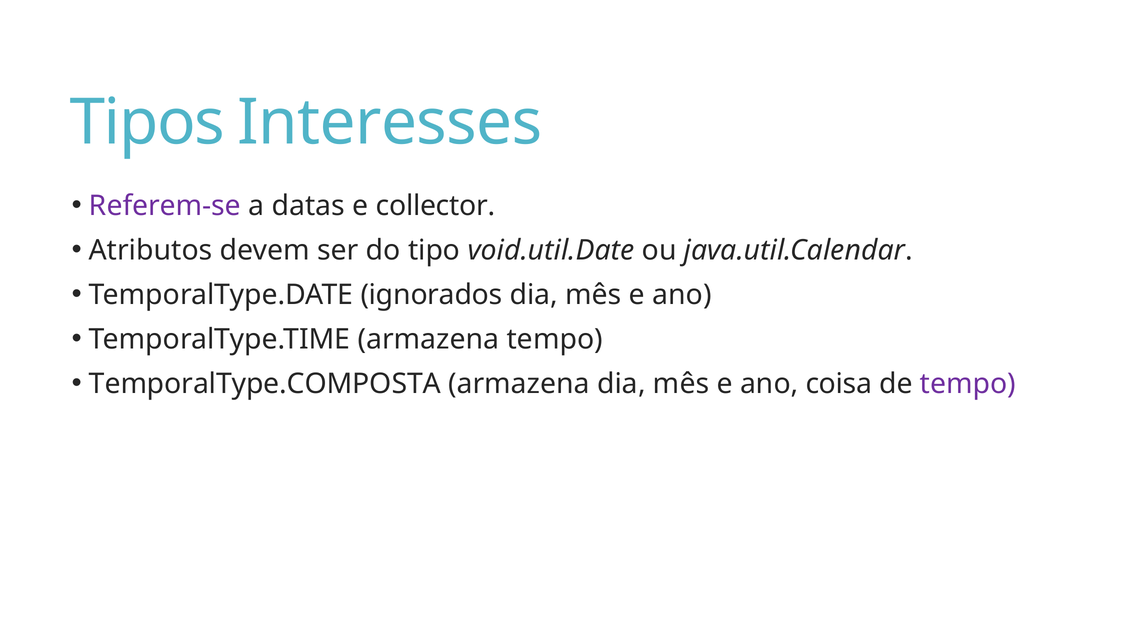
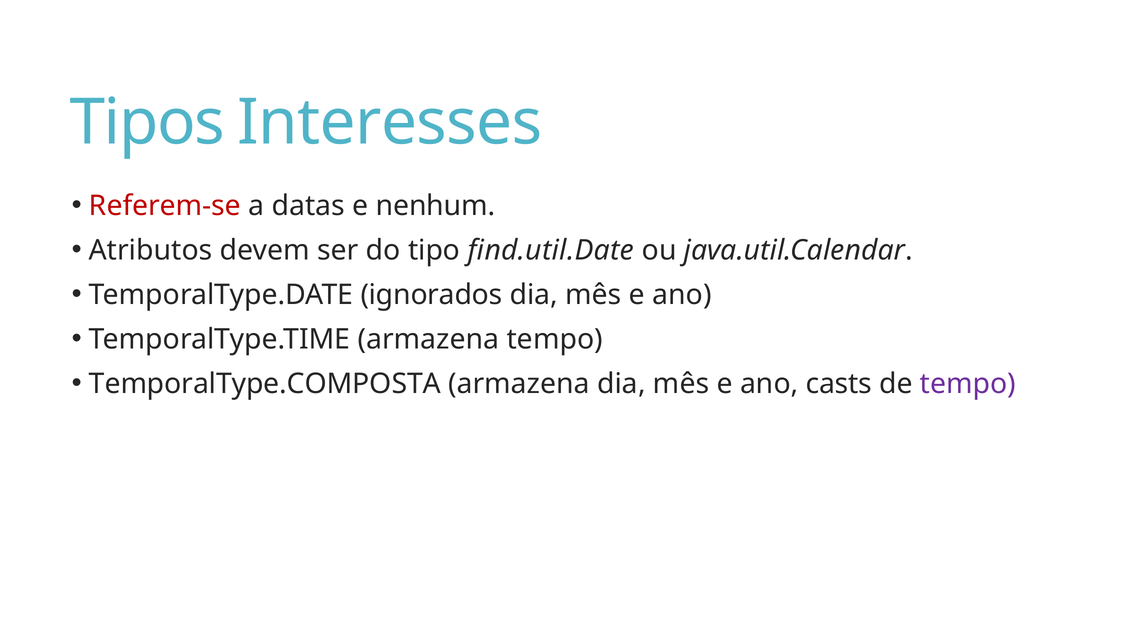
Referem-se colour: purple -> red
collector: collector -> nenhum
void.util.Date: void.util.Date -> find.util.Date
coisa: coisa -> casts
